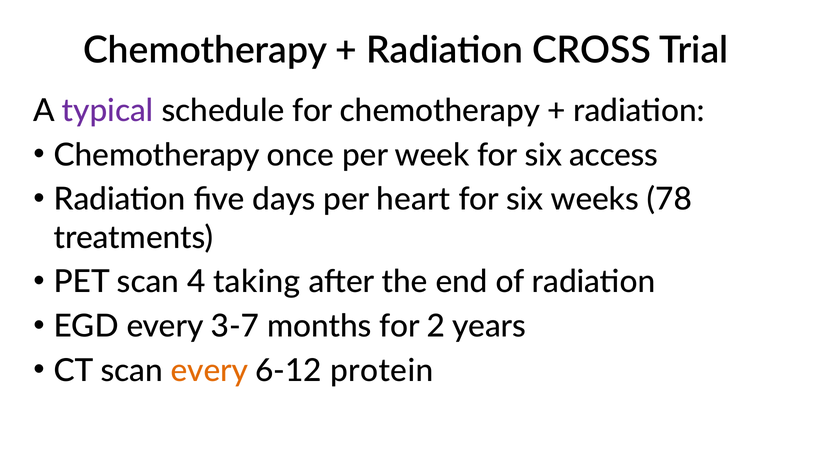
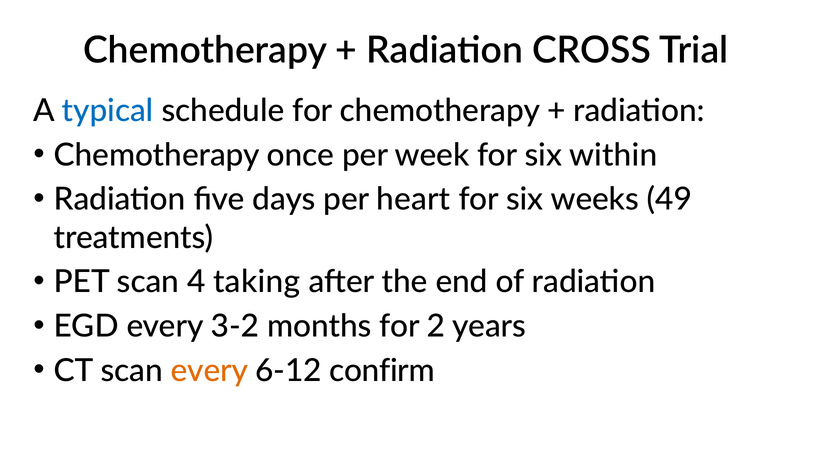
typical colour: purple -> blue
access: access -> within
78: 78 -> 49
3-7: 3-7 -> 3-2
protein: protein -> confirm
